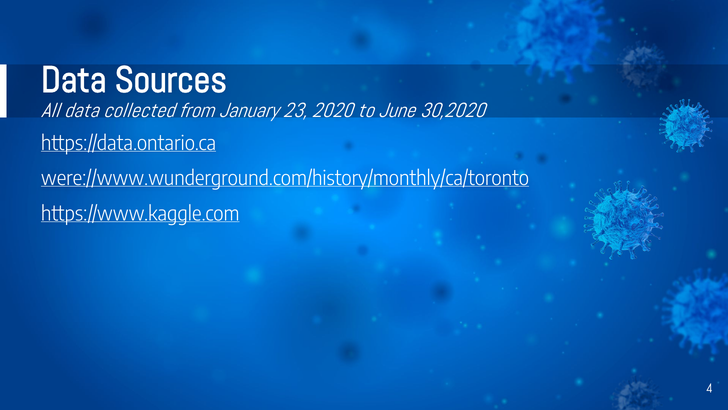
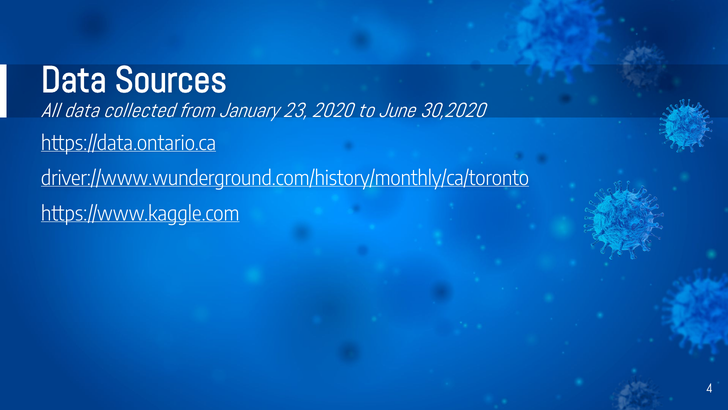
were://www.wunderground.com/history/monthly/ca/toronto: were://www.wunderground.com/history/monthly/ca/toronto -> driver://www.wunderground.com/history/monthly/ca/toronto
